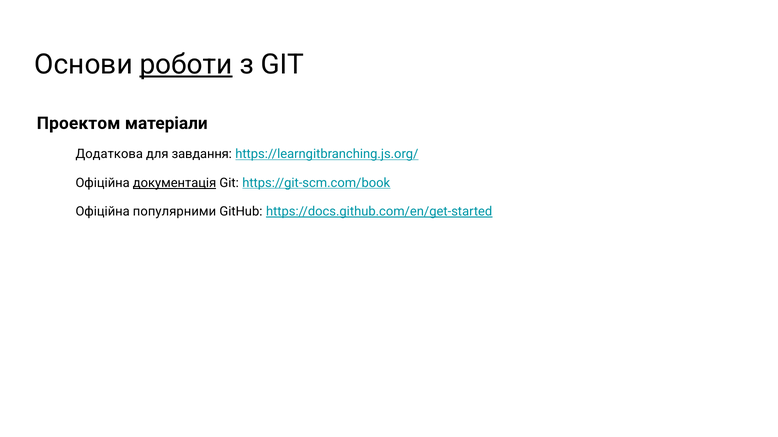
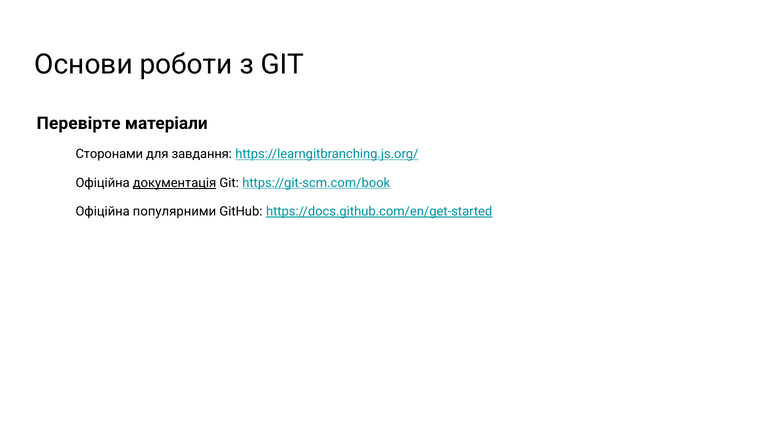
роботи underline: present -> none
Проектом: Проектом -> Перевірте
Додаткова: Додаткова -> Сторонами
